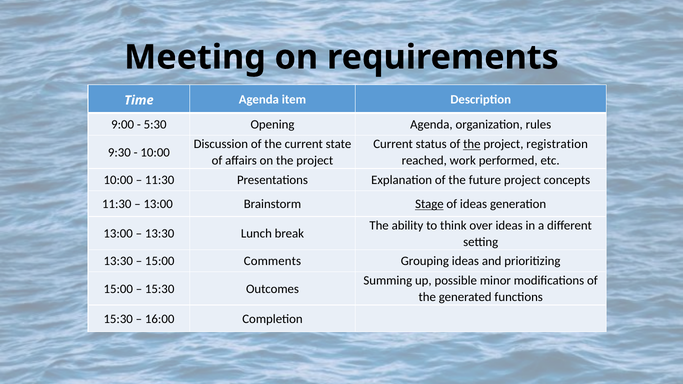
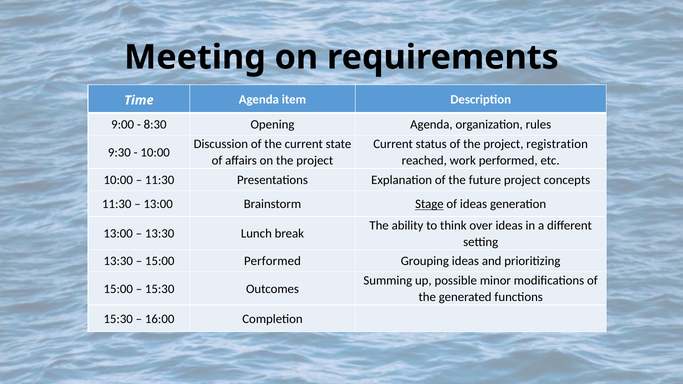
5:30: 5:30 -> 8:30
the at (472, 144) underline: present -> none
15:00 Comments: Comments -> Performed
